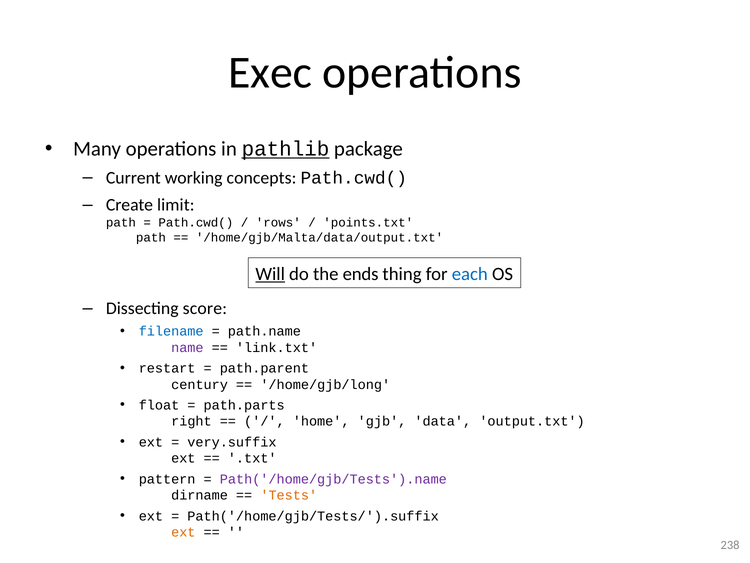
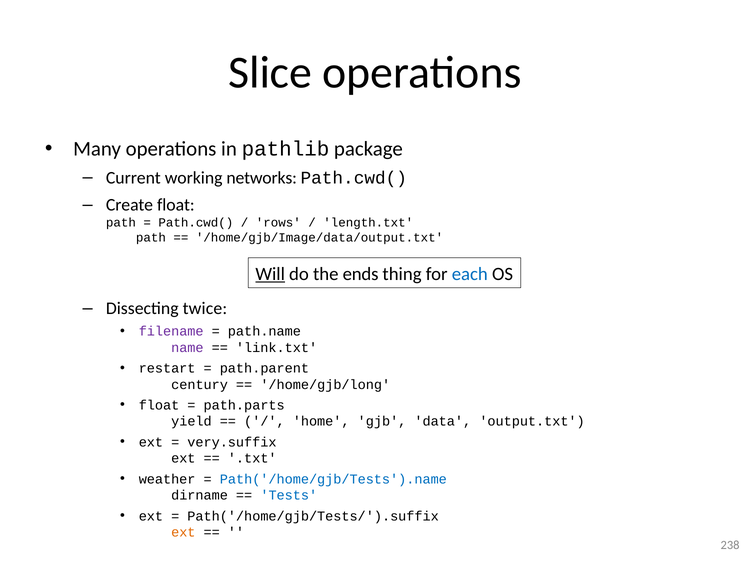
Exec: Exec -> Slice
pathlib underline: present -> none
concepts: concepts -> networks
Create limit: limit -> float
points.txt: points.txt -> length.txt
/home/gjb/Malta/data/output.txt: /home/gjb/Malta/data/output.txt -> /home/gjb/Image/data/output.txt
score: score -> twice
filename colour: blue -> purple
right: right -> yield
pattern: pattern -> weather
Path('/home/gjb/Tests').name colour: purple -> blue
Tests colour: orange -> blue
